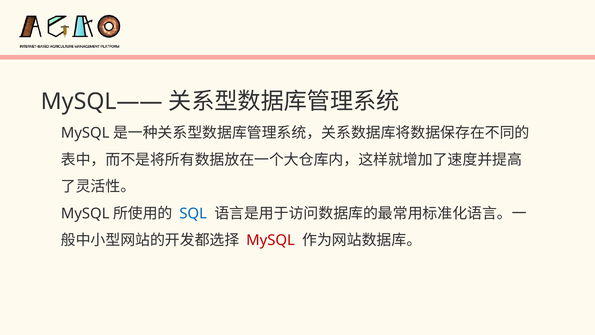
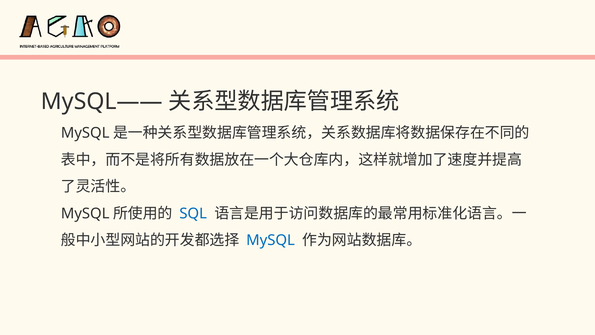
MySQL colour: red -> blue
